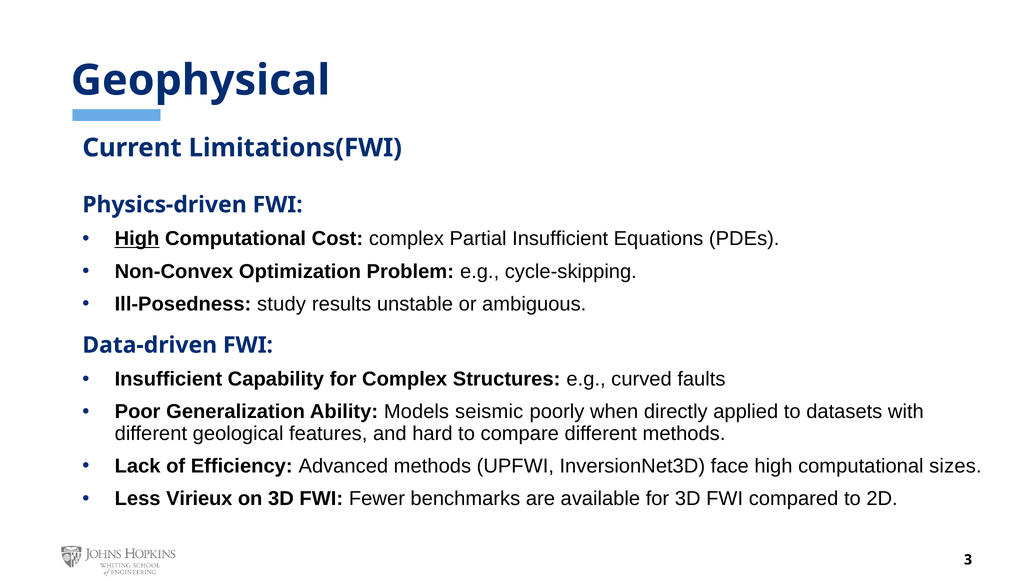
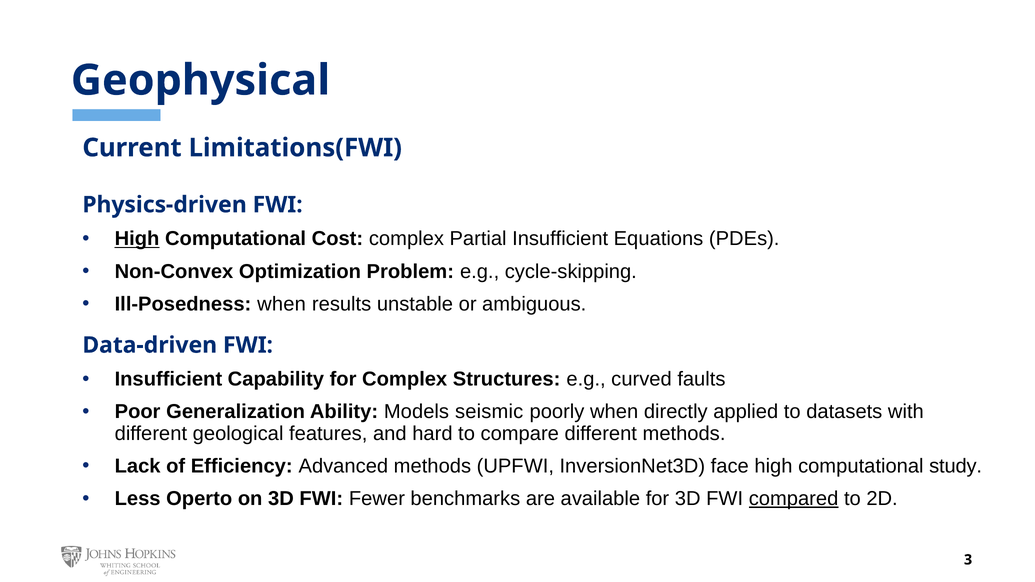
Ill-Posedness study: study -> when
sizes: sizes -> study
Virieux: Virieux -> Operto
compared underline: none -> present
